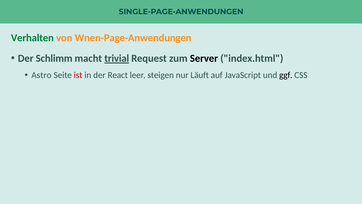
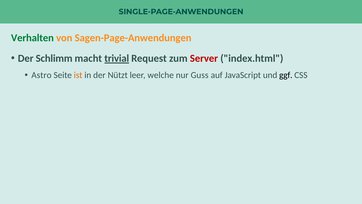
Wnen-Page-Anwendungen: Wnen-Page-Anwendungen -> Sagen-Page-Anwendungen
Server colour: black -> red
ist colour: red -> orange
React: React -> Nützt
steigen: steigen -> welche
Läuft: Läuft -> Guss
